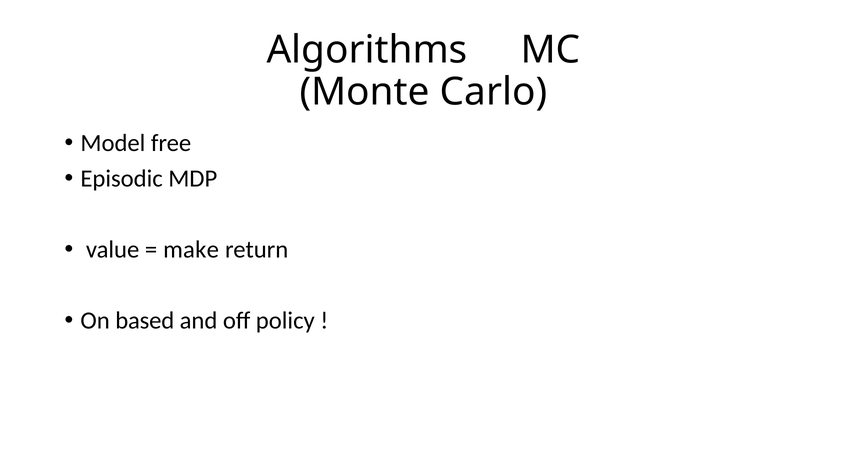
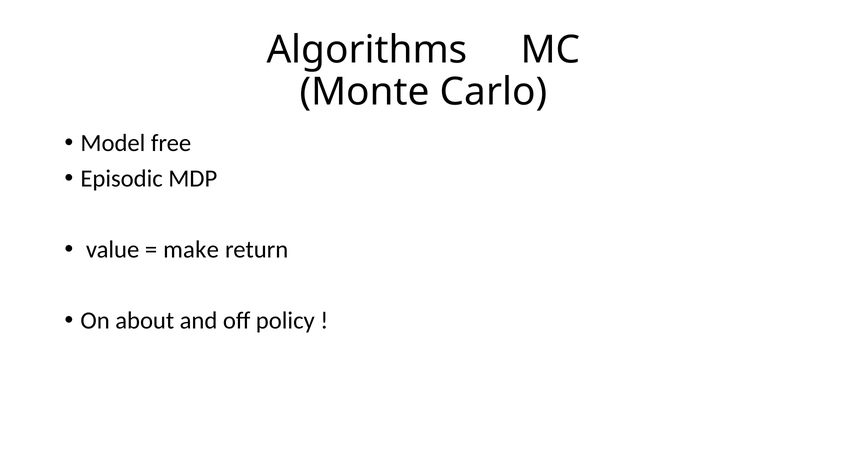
based: based -> about
